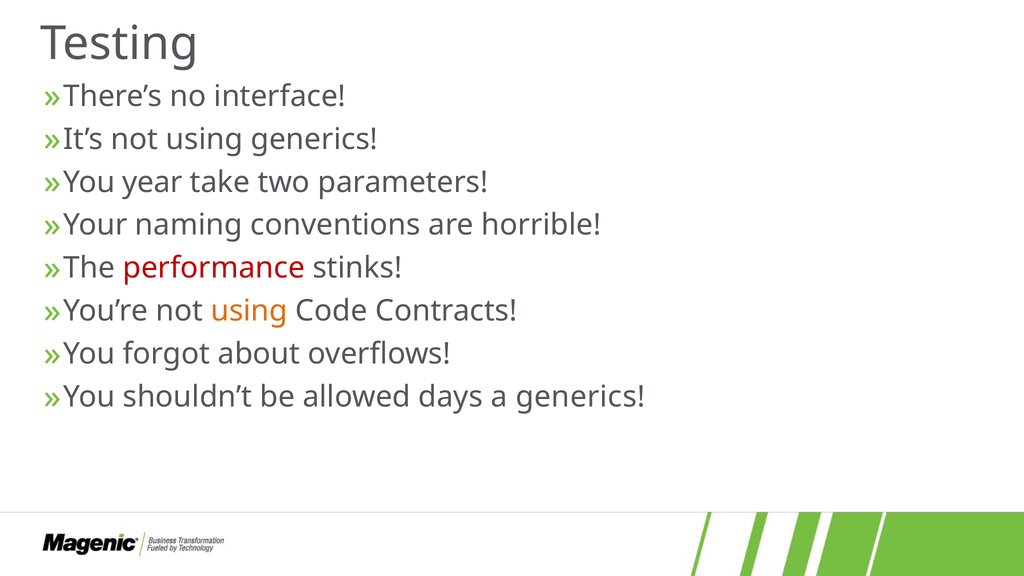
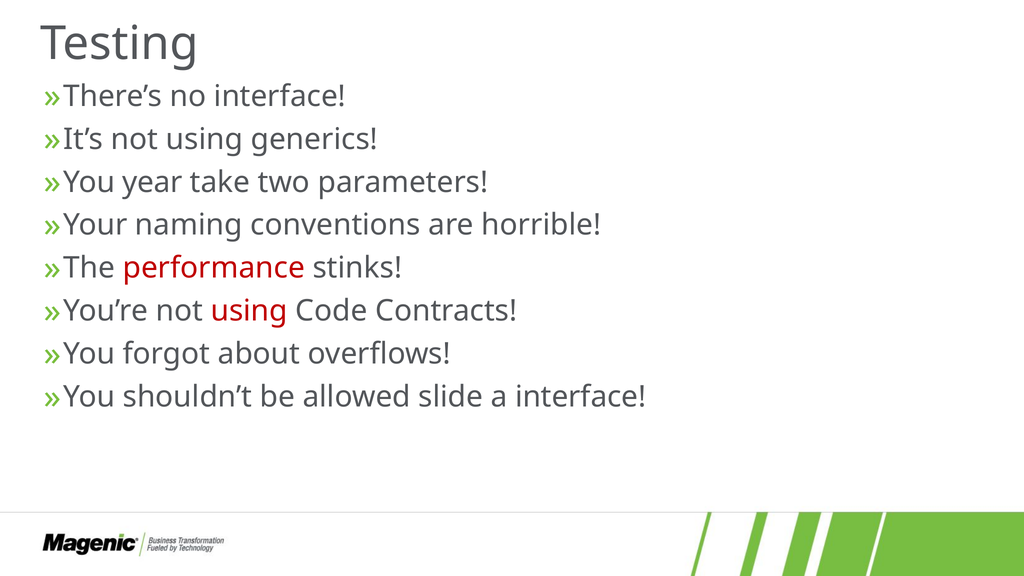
using at (249, 311) colour: orange -> red
days: days -> slide
a generics: generics -> interface
